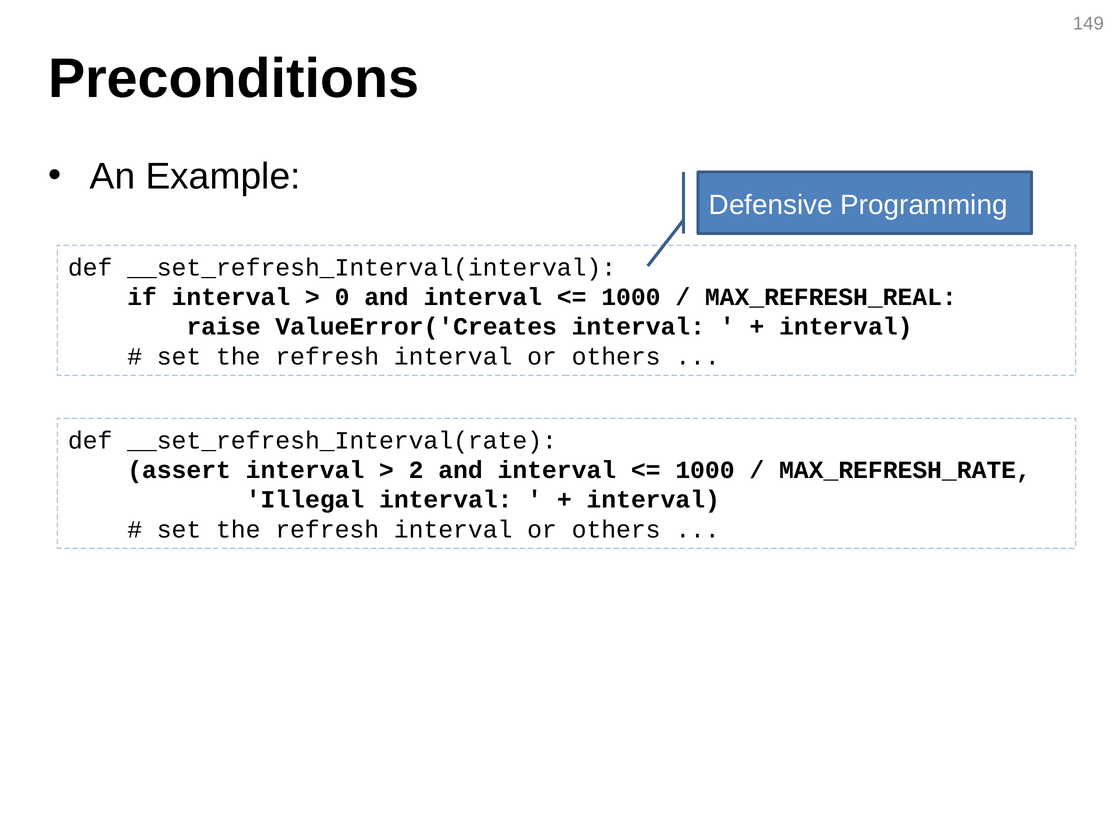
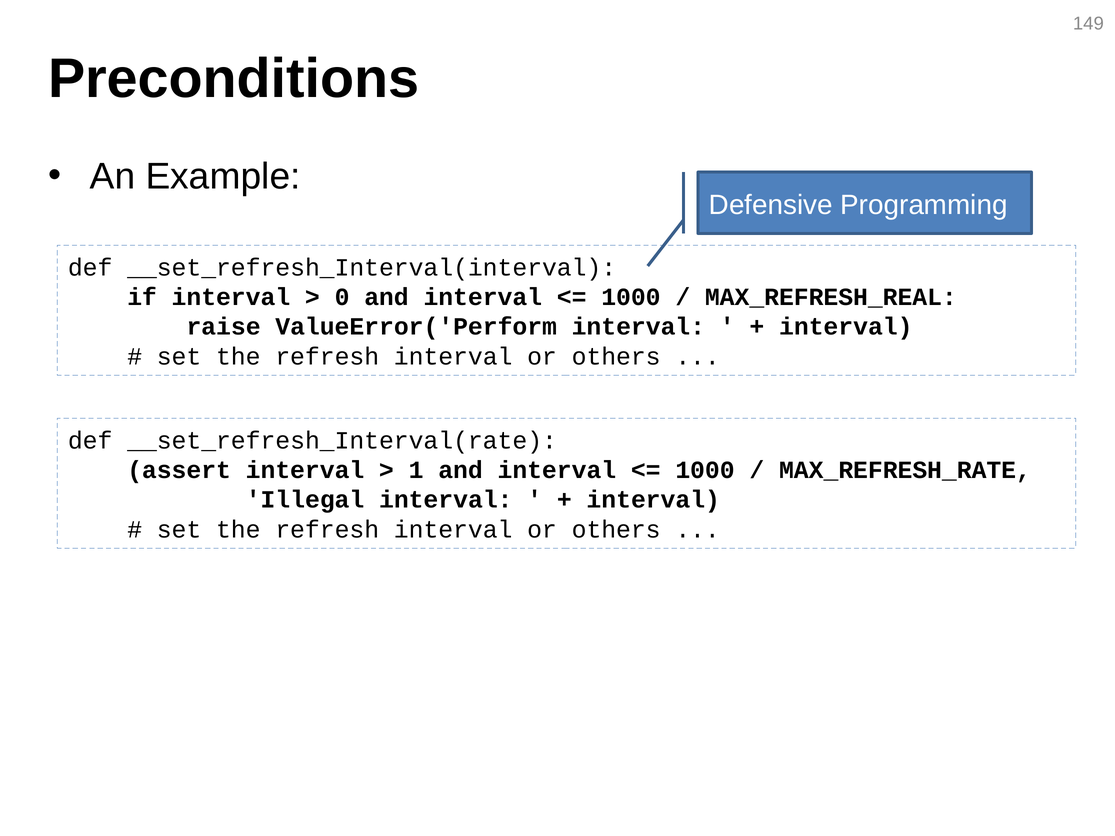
ValueError('Creates: ValueError('Creates -> ValueError('Perform
2: 2 -> 1
